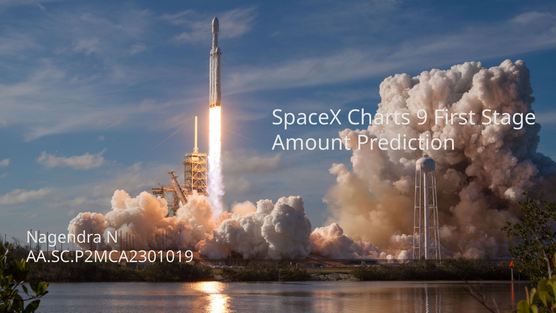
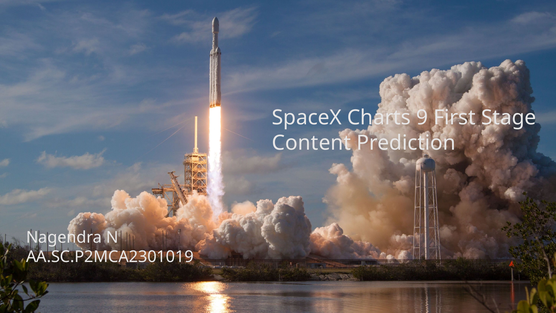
Amount: Amount -> Content
